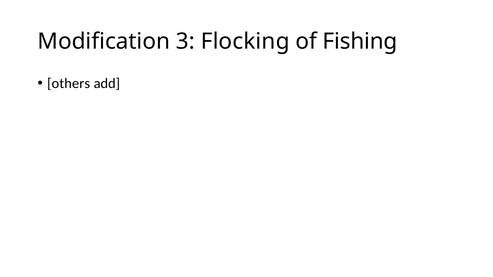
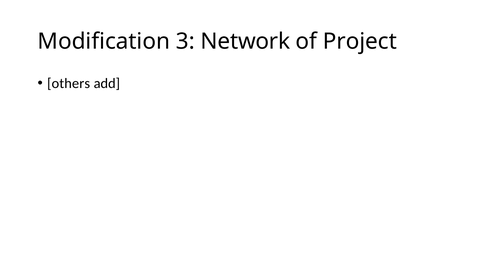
Flocking: Flocking -> Network
Fishing: Fishing -> Project
